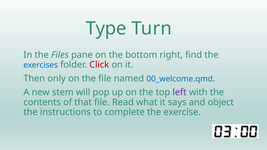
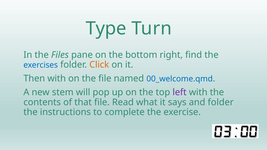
Click colour: red -> orange
Then only: only -> with
and object: object -> folder
